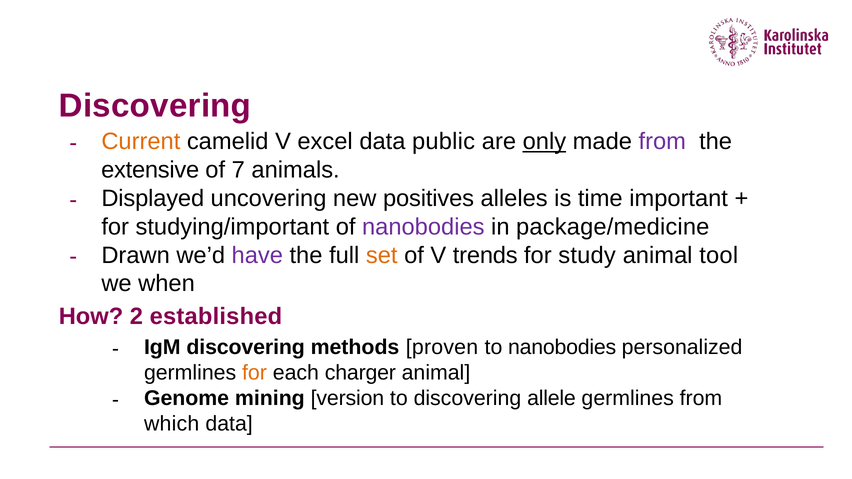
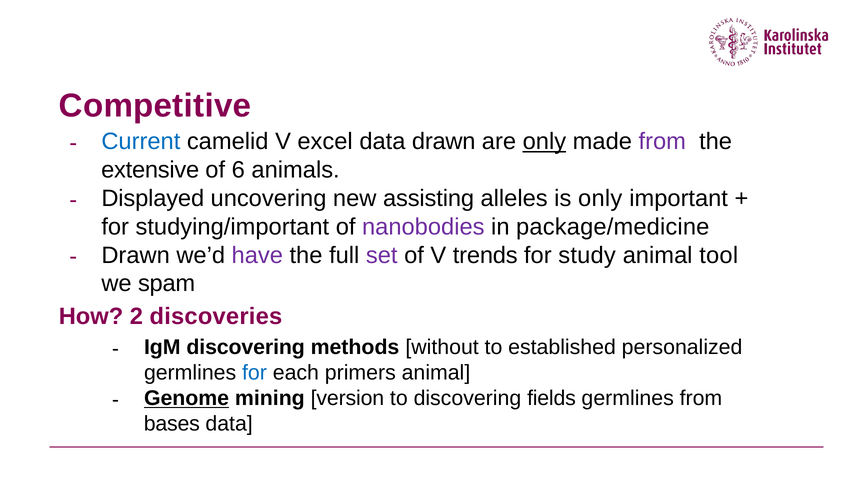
Discovering at (155, 106): Discovering -> Competitive
Current colour: orange -> blue
data public: public -> drawn
7: 7 -> 6
positives: positives -> assisting
is time: time -> only
set colour: orange -> purple
when: when -> spam
established: established -> discoveries
proven: proven -> without
to nanobodies: nanobodies -> established
for at (254, 373) colour: orange -> blue
charger: charger -> primers
Genome underline: none -> present
allele: allele -> fields
which: which -> bases
